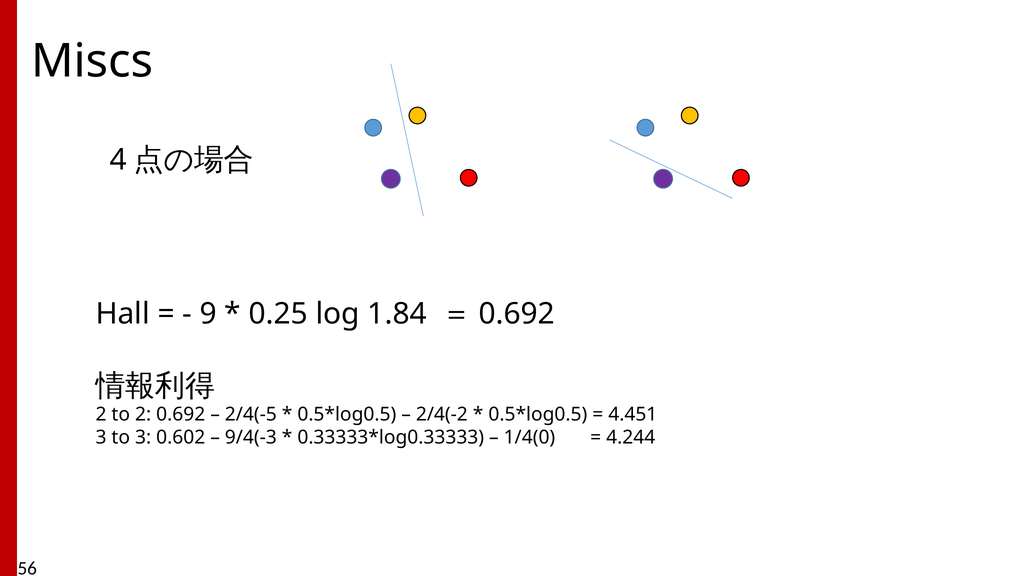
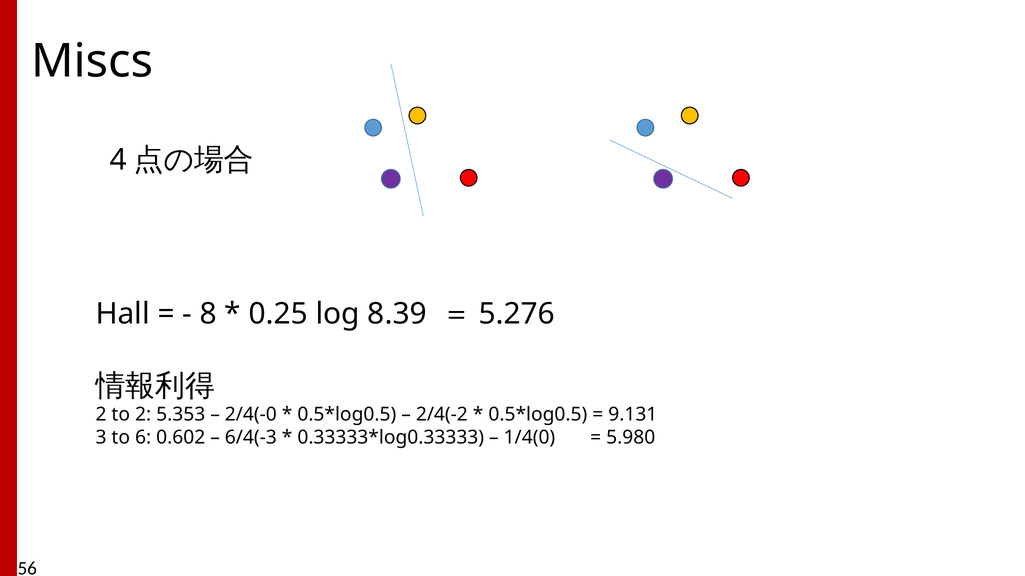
9: 9 -> 8
1.84: 1.84 -> 8.39
0.692 at (517, 314): 0.692 -> 5.276
2 0.692: 0.692 -> 5.353
2/4(-5: 2/4(-5 -> 2/4(-0
4.451: 4.451 -> 9.131
to 3: 3 -> 6
9/4(-3: 9/4(-3 -> 6/4(-3
4.244: 4.244 -> 5.980
